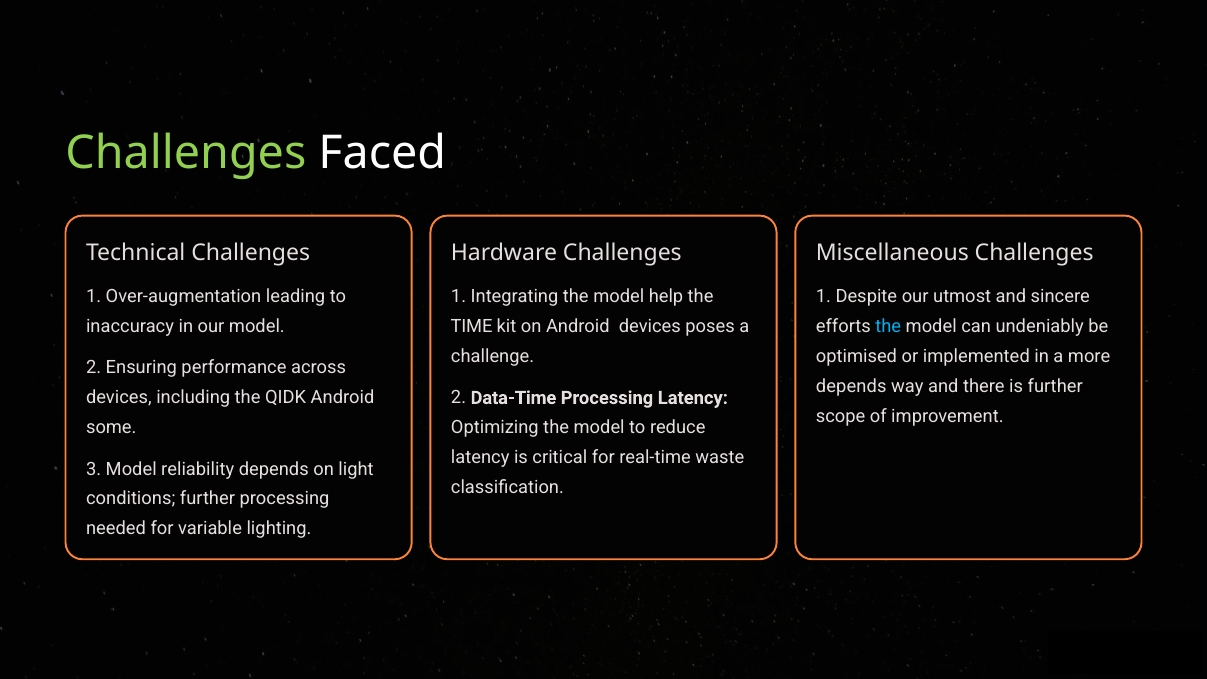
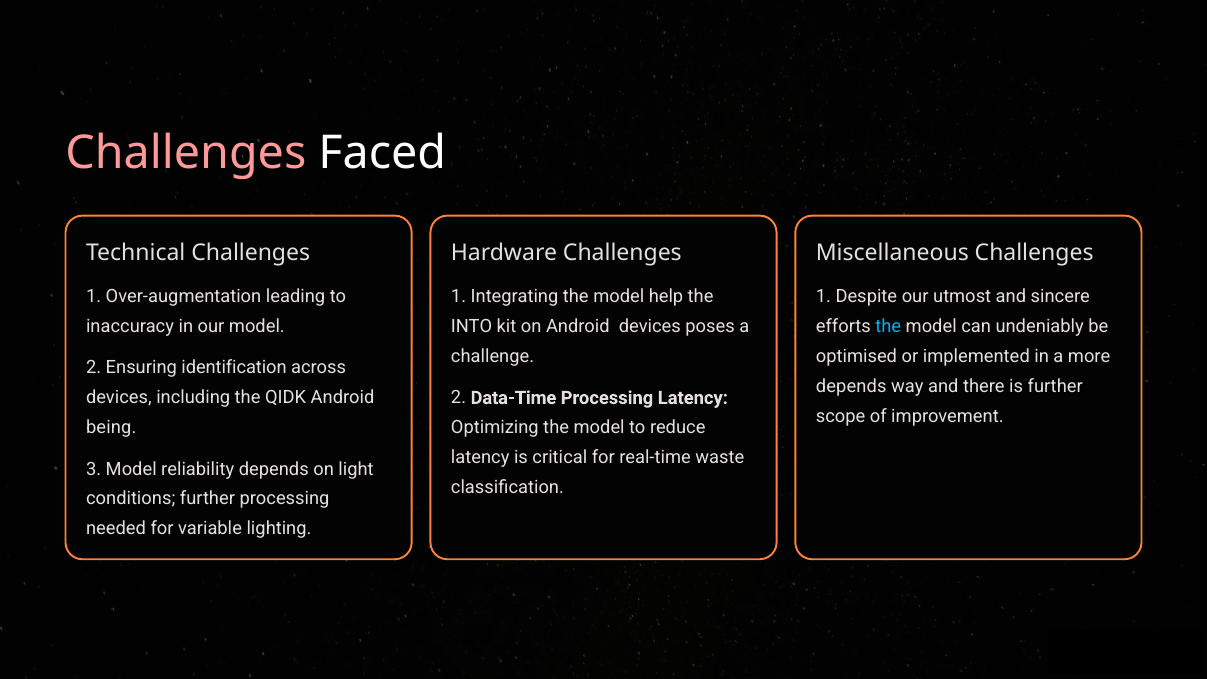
Challenges at (186, 153) colour: light green -> pink
TIME: TIME -> INTO
performance: performance -> identification
some: some -> being
